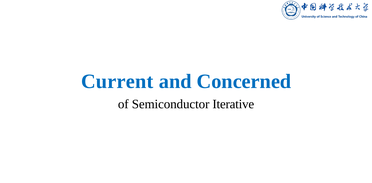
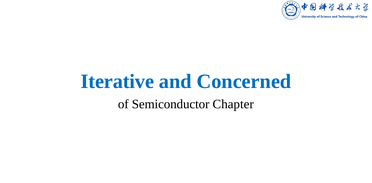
Current: Current -> Iterative
Iterative: Iterative -> Chapter
